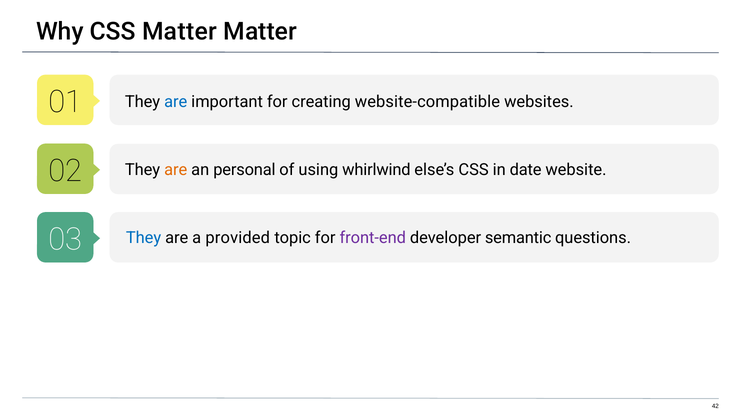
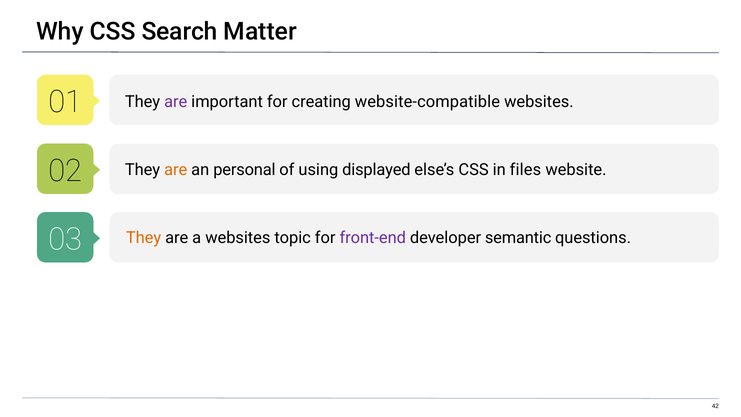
CSS Matter: Matter -> Search
are at (176, 102) colour: blue -> purple
whirlwind: whirlwind -> displayed
date: date -> files
They at (144, 238) colour: blue -> orange
a provided: provided -> websites
